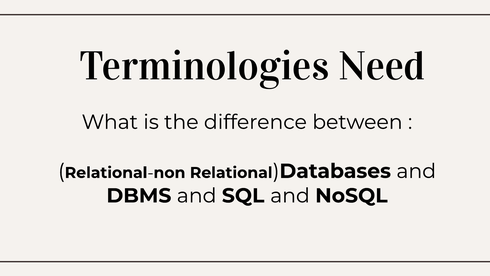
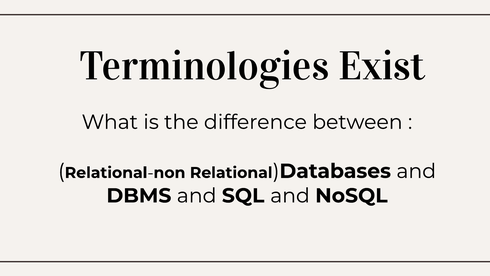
Need: Need -> Exist
